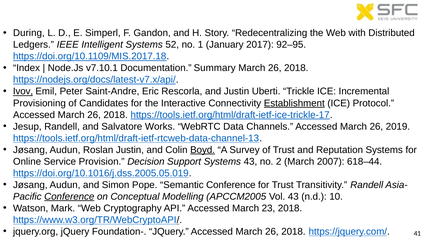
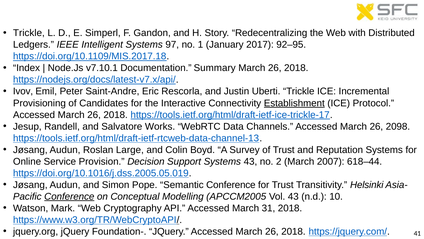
During at (29, 33): During -> Trickle
52: 52 -> 97
Ivov underline: present -> none
2019: 2019 -> 2098
Roslan Justin: Justin -> Large
Boyd underline: present -> none
Transitivity Randell: Randell -> Helsinki
23: 23 -> 31
